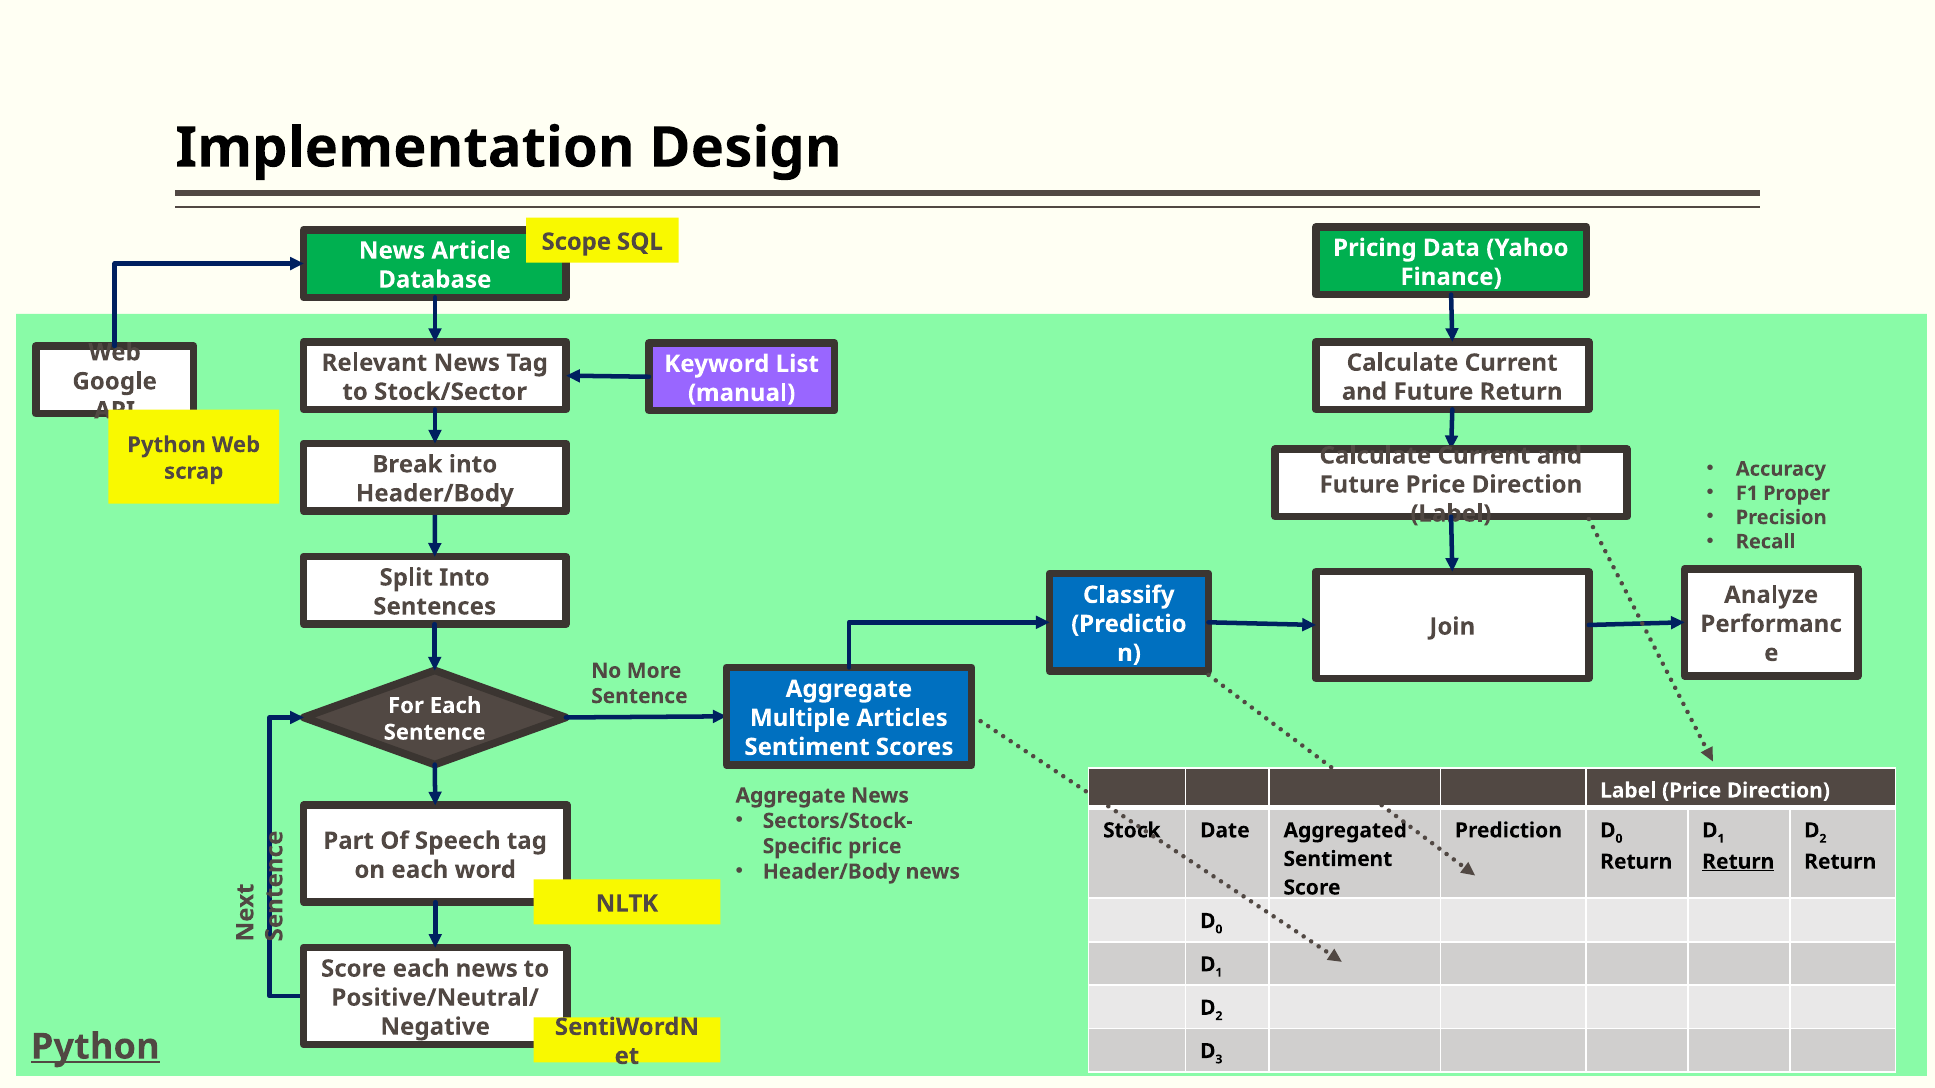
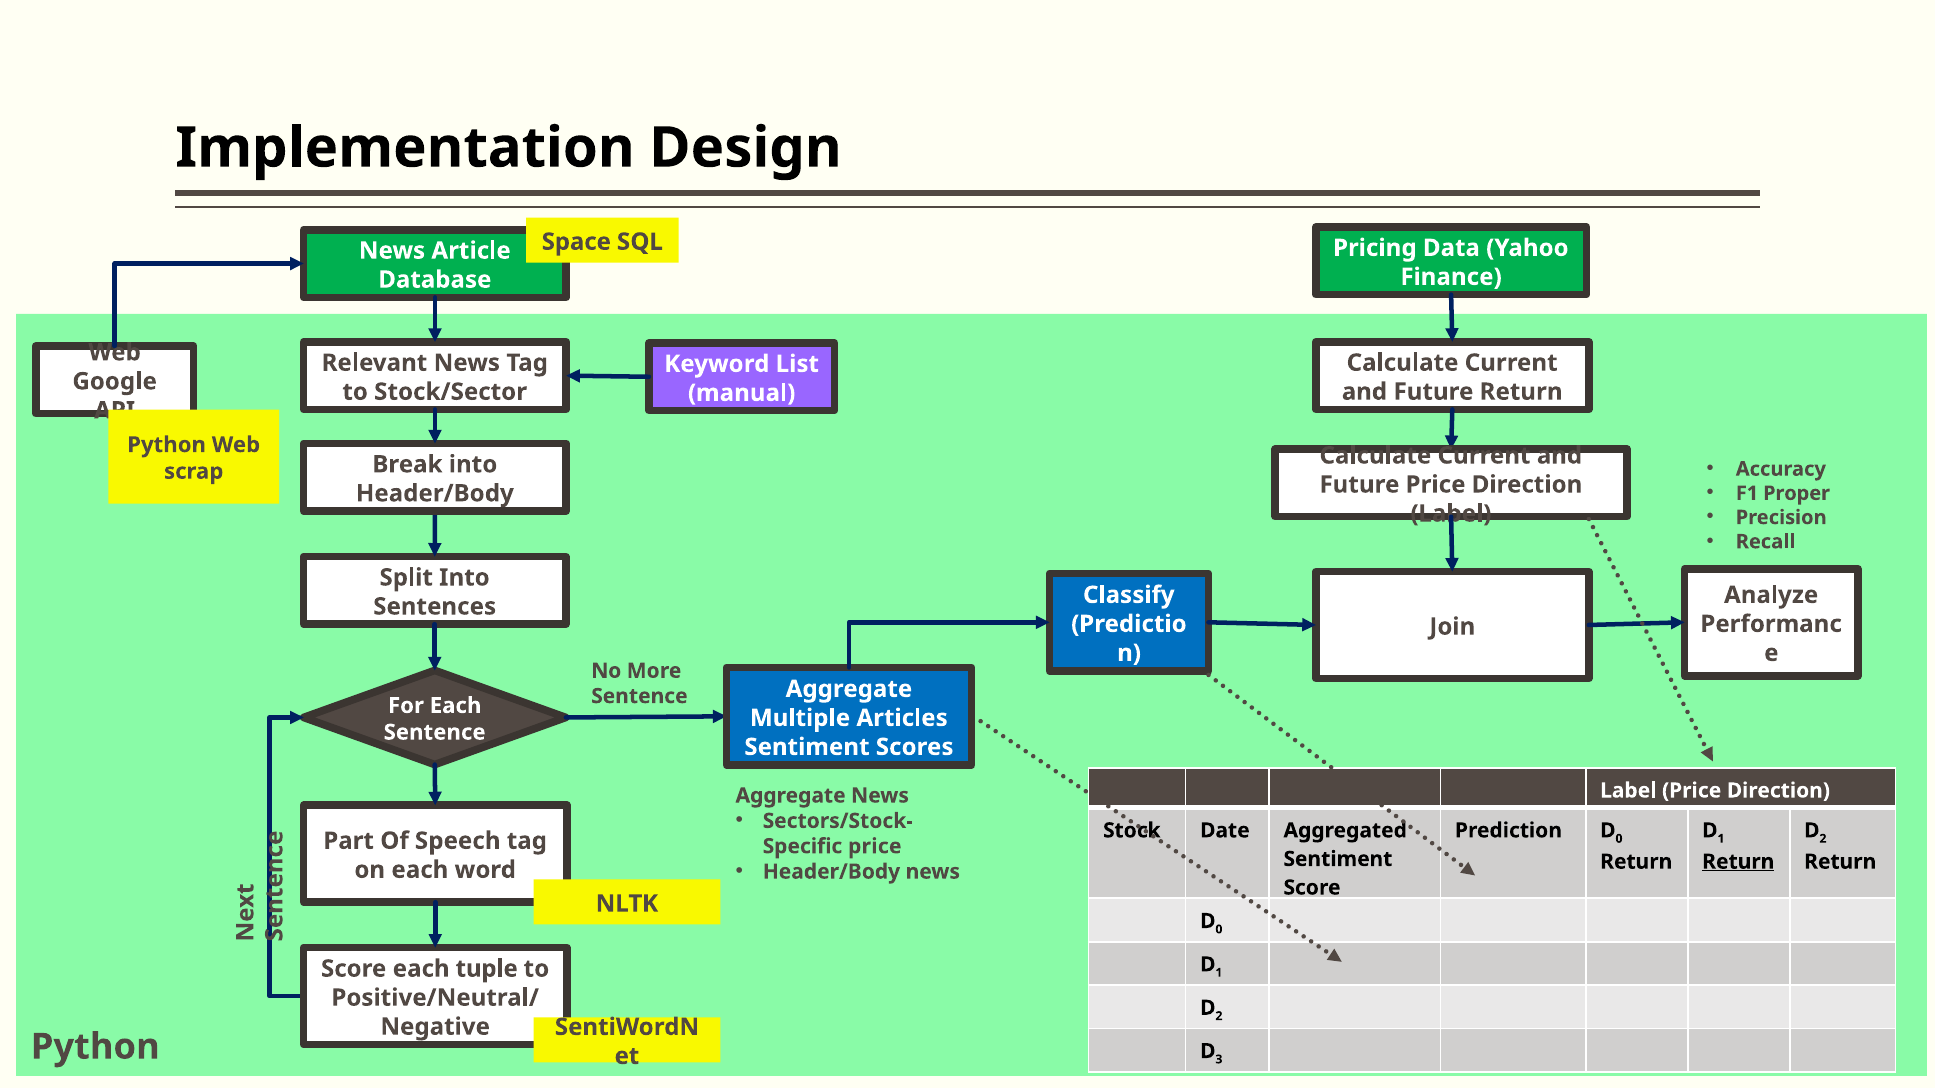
Scope: Scope -> Space
each news: news -> tuple
Python at (95, 1047) underline: present -> none
